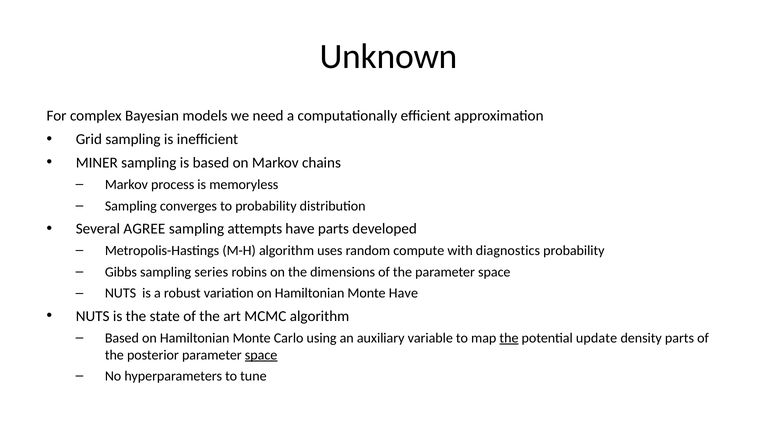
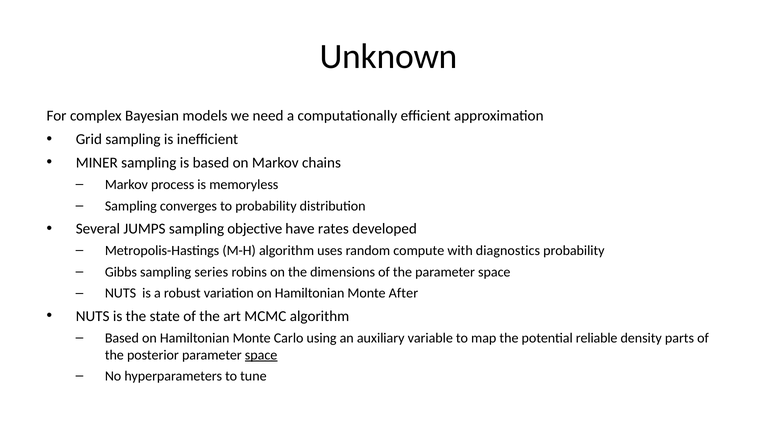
AGREE: AGREE -> JUMPS
attempts: attempts -> objective
have parts: parts -> rates
Monte Have: Have -> After
the at (509, 338) underline: present -> none
update: update -> reliable
